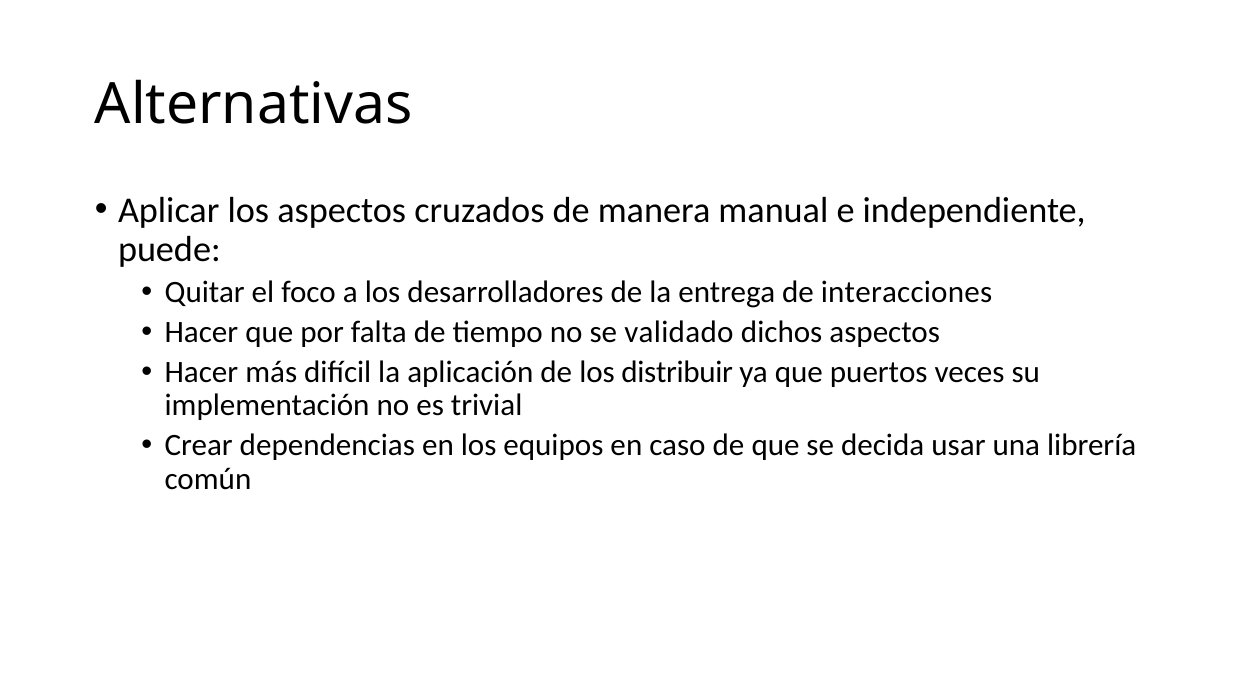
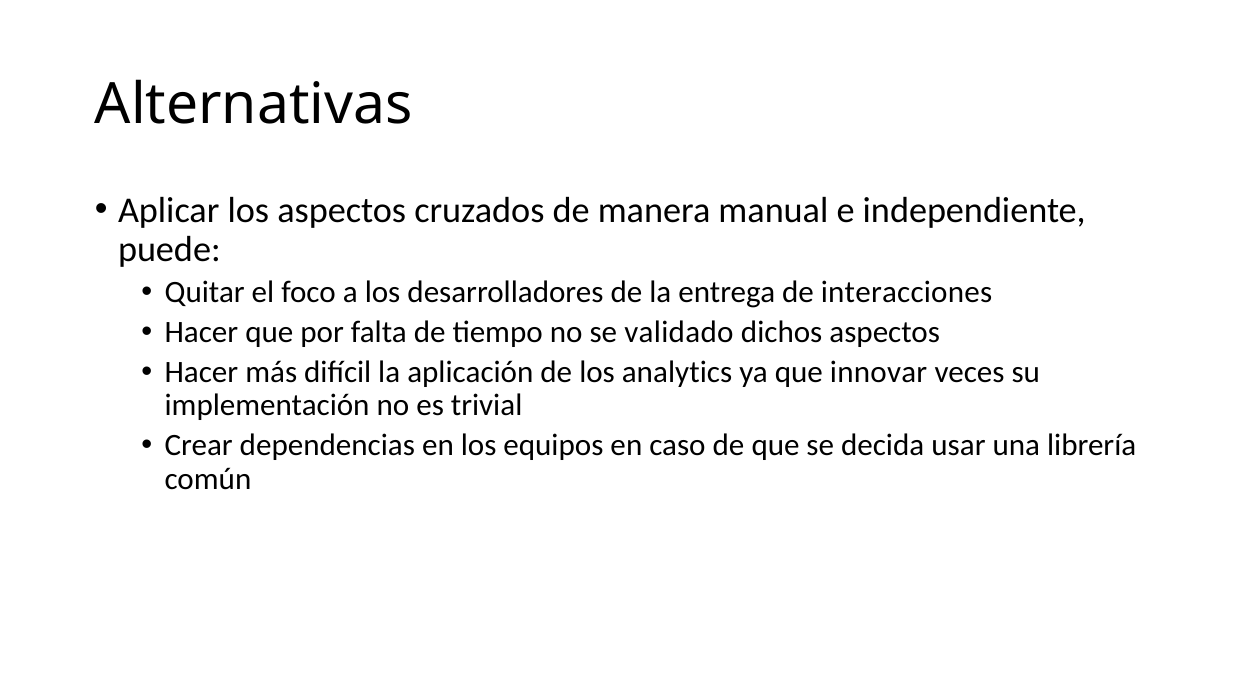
distribuir: distribuir -> analytics
puertos: puertos -> innovar
